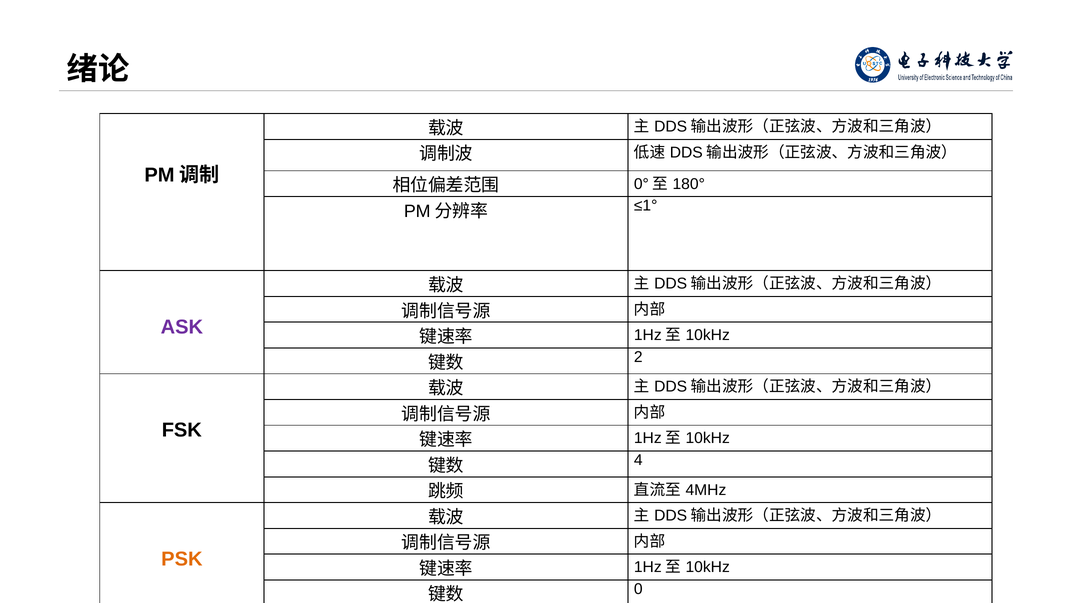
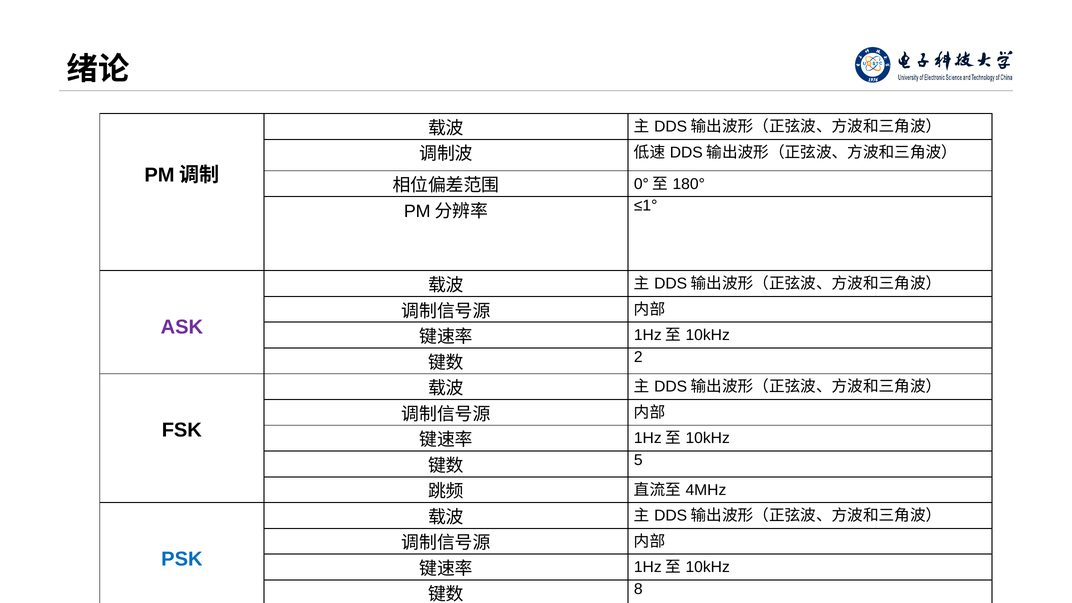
4: 4 -> 5
PSK colour: orange -> blue
0: 0 -> 8
